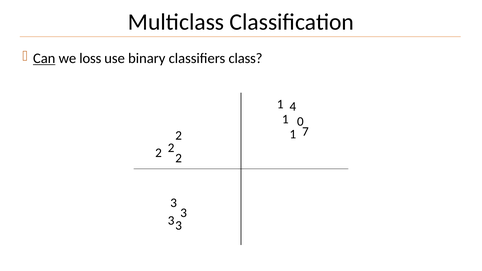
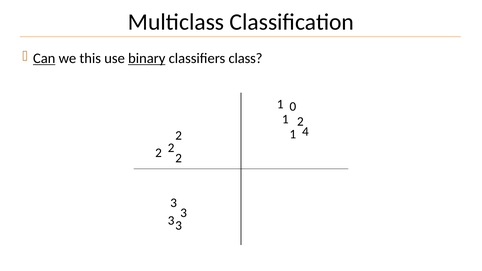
loss: loss -> this
binary underline: none -> present
4: 4 -> 0
1 0: 0 -> 2
7: 7 -> 4
